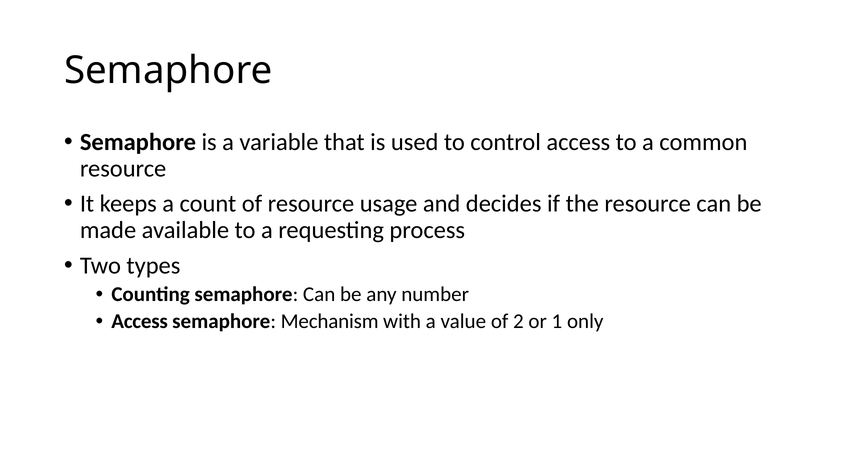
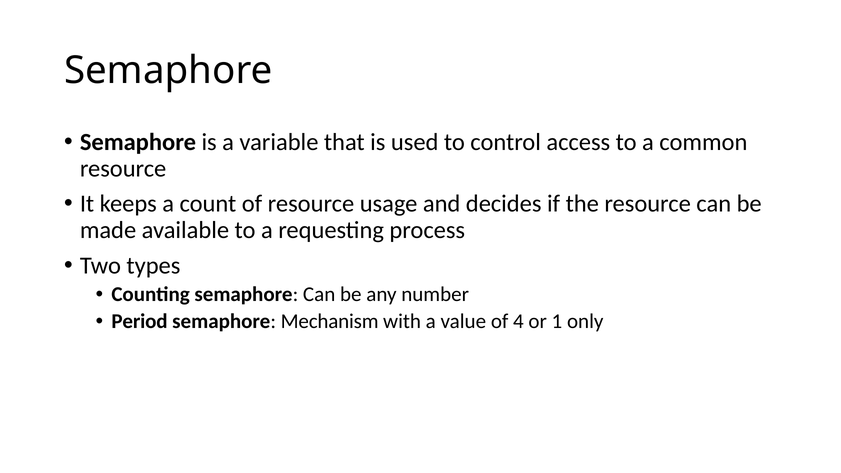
Access at (140, 322): Access -> Period
2: 2 -> 4
